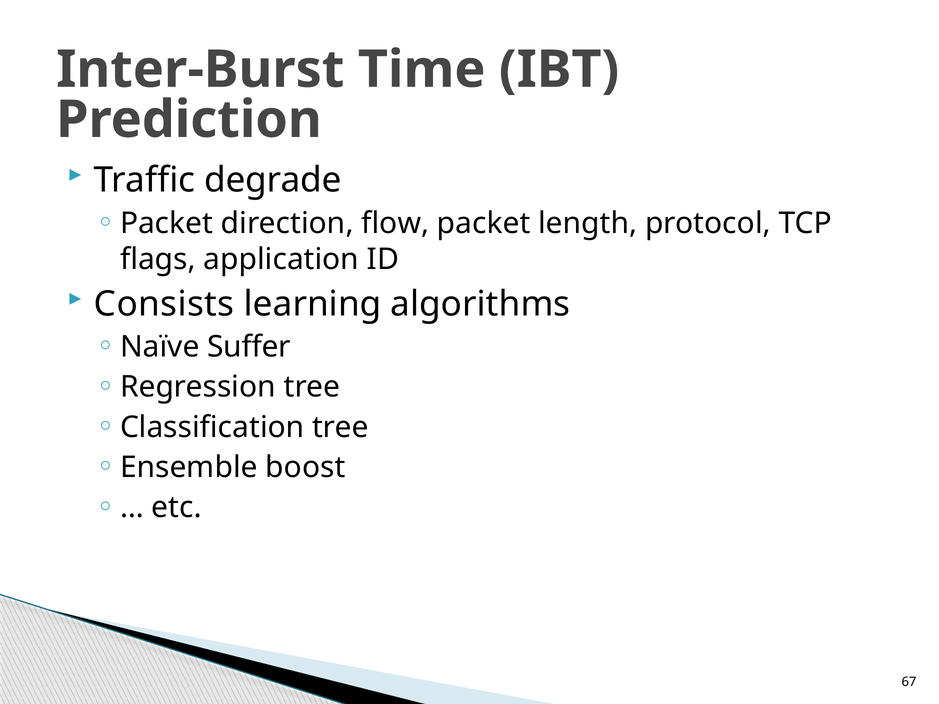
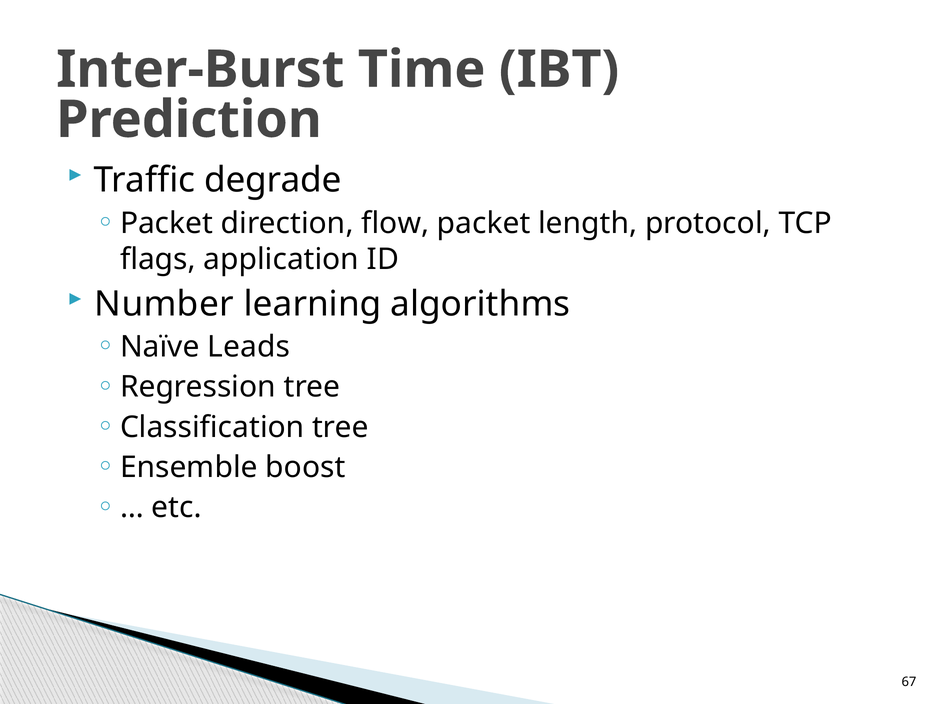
Consists: Consists -> Number
Suffer: Suffer -> Leads
